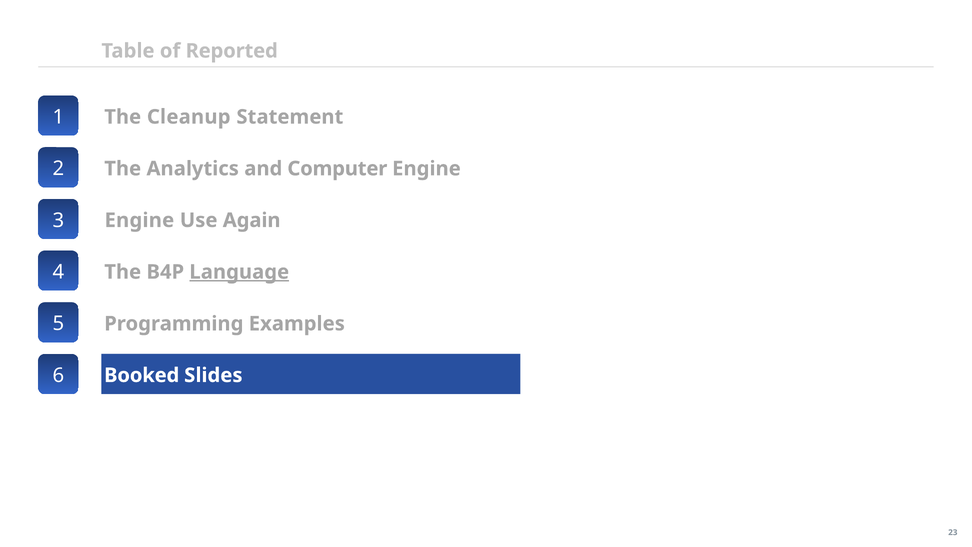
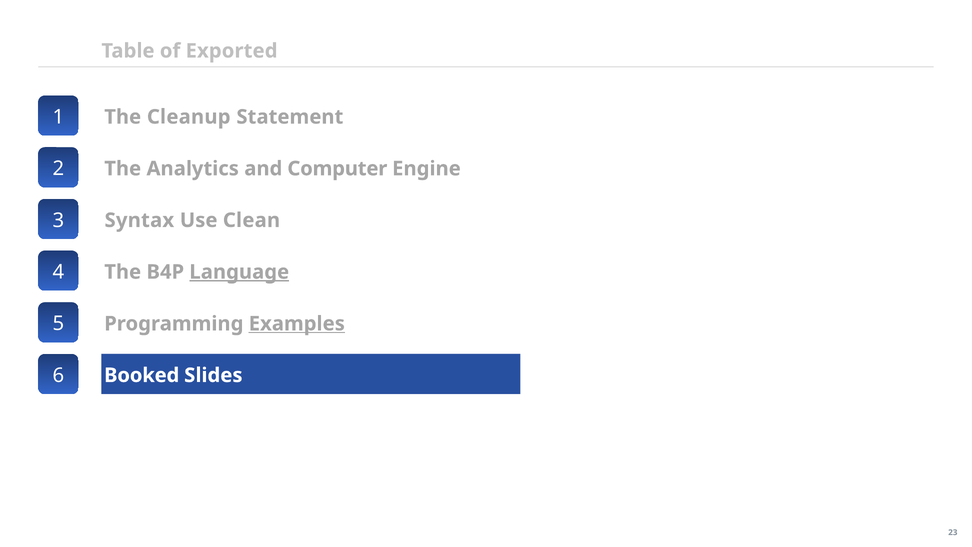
Reported: Reported -> Exported
Engine at (139, 220): Engine -> Syntax
Again: Again -> Clean
Examples underline: none -> present
